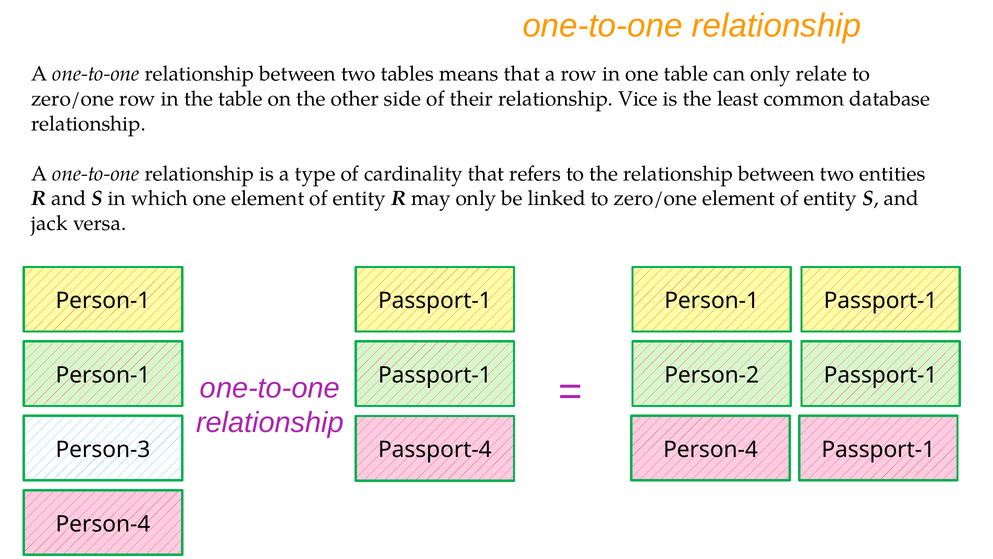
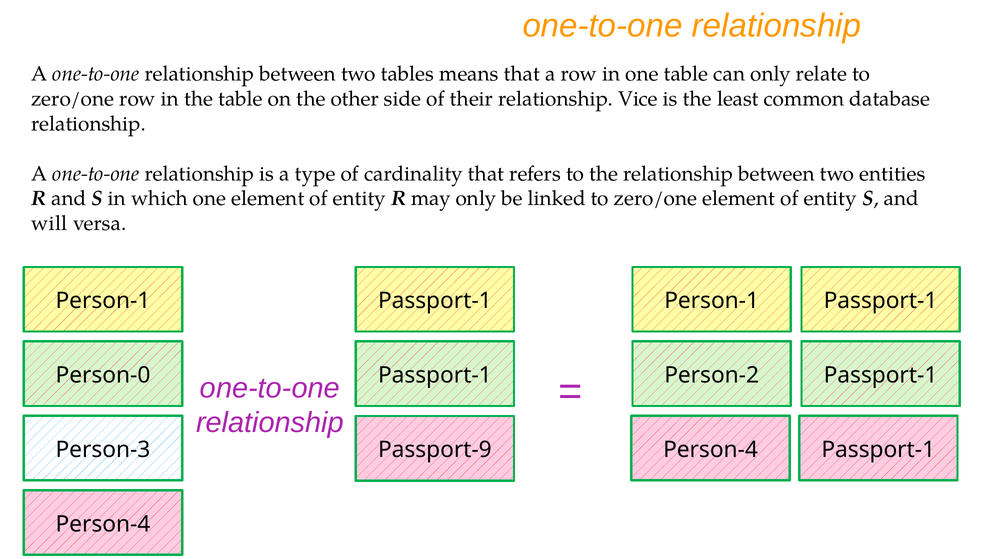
jack: jack -> will
Person-1 at (103, 375): Person-1 -> Person-0
Passport-4: Passport-4 -> Passport-9
